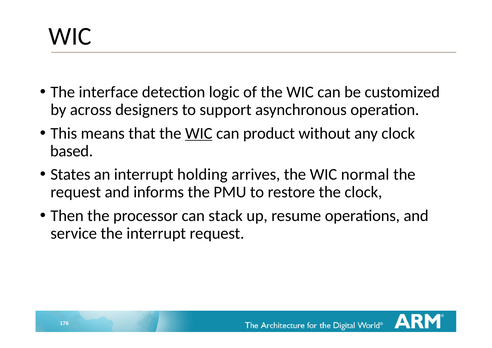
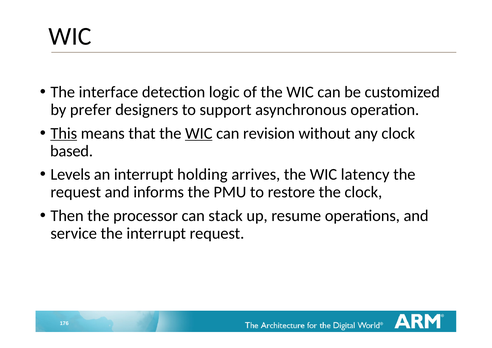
across: across -> prefer
This underline: none -> present
product: product -> revision
States: States -> Levels
normal: normal -> latency
